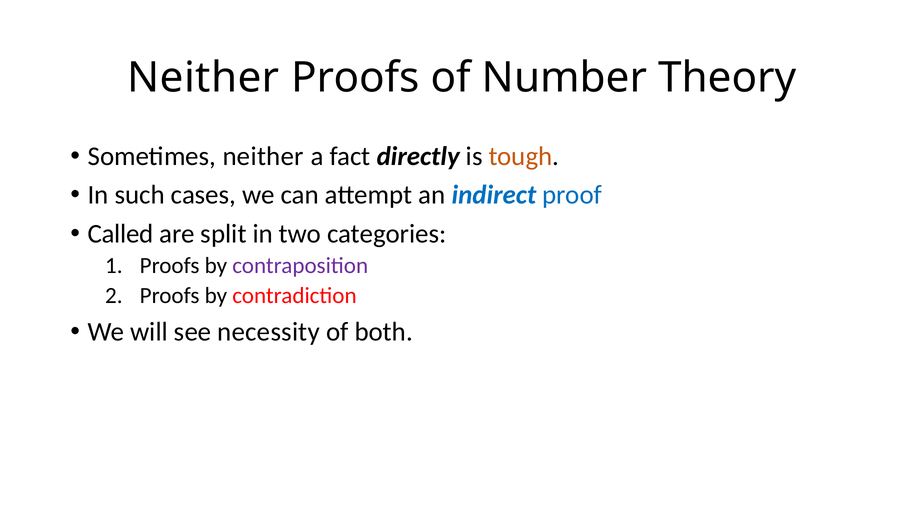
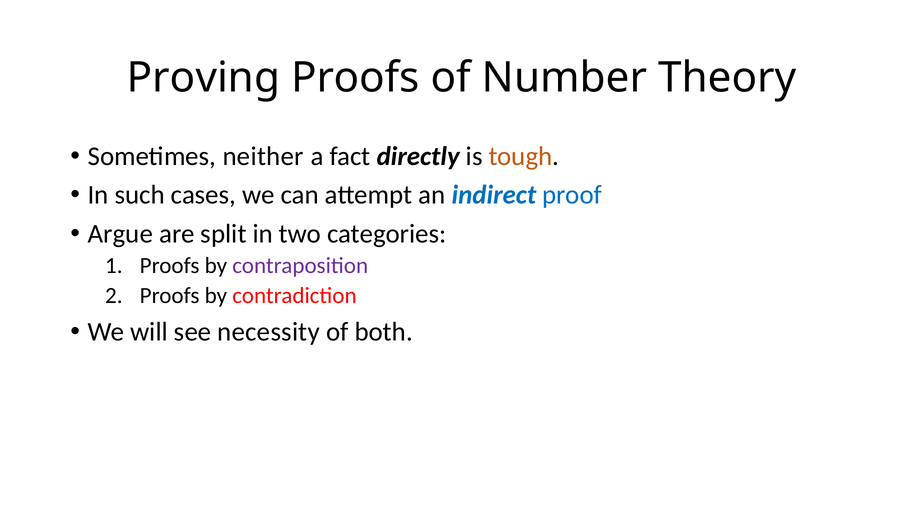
Neither at (203, 78): Neither -> Proving
Called: Called -> Argue
